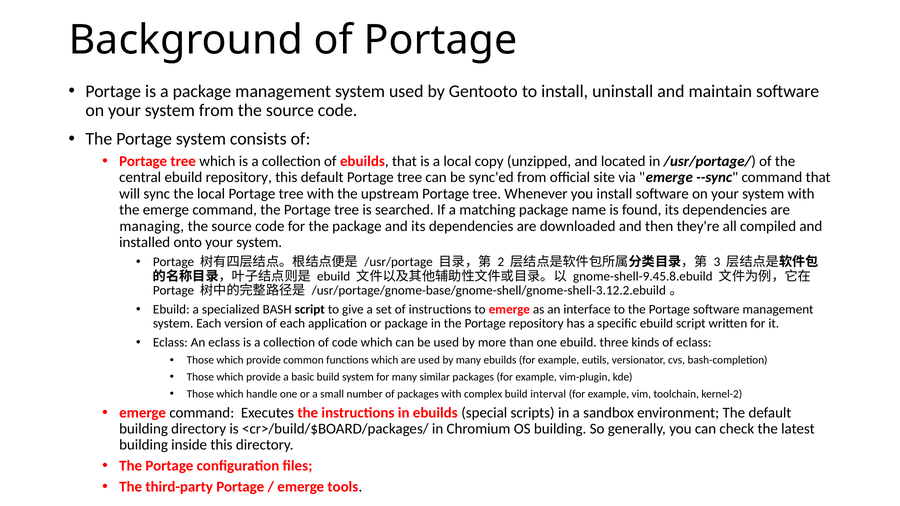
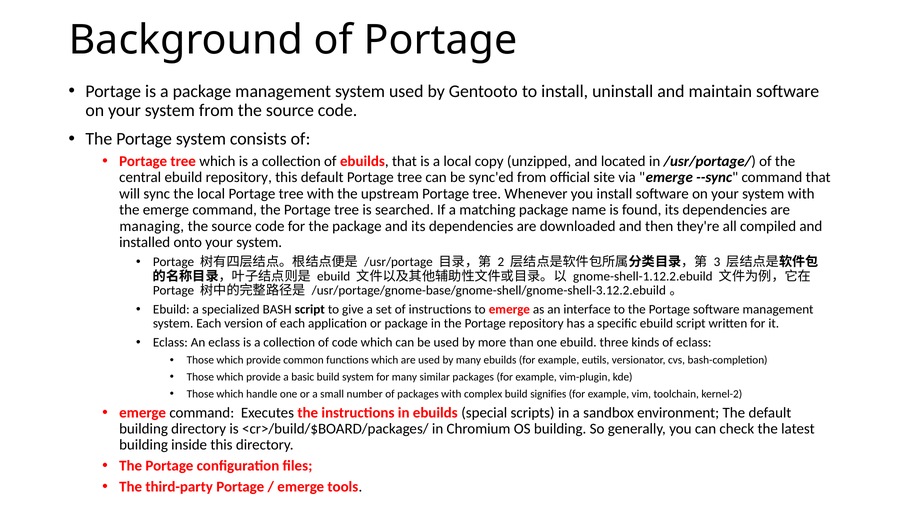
gnome-shell-9.45.8.ebuild: gnome-shell-9.45.8.ebuild -> gnome-shell-1.12.2.ebuild
interval: interval -> signifies
